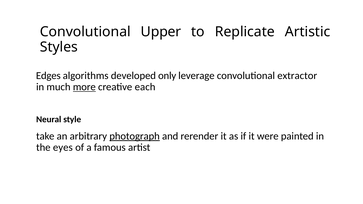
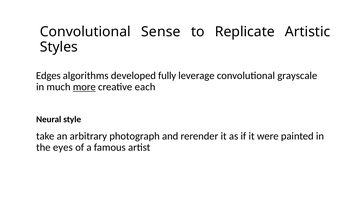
Upper: Upper -> Sense
only: only -> fully
extractor: extractor -> grayscale
photograph underline: present -> none
